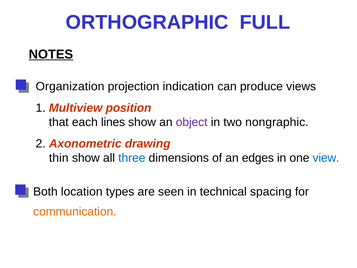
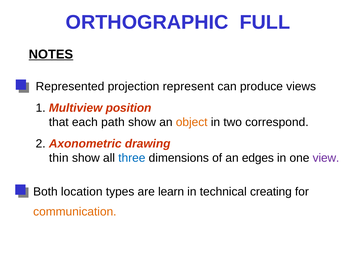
Organization: Organization -> Represented
indication: indication -> represent
lines: lines -> path
object colour: purple -> orange
nongraphic: nongraphic -> correspond
view colour: blue -> purple
seen: seen -> learn
spacing: spacing -> creating
